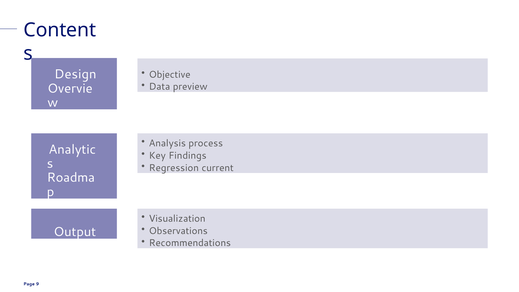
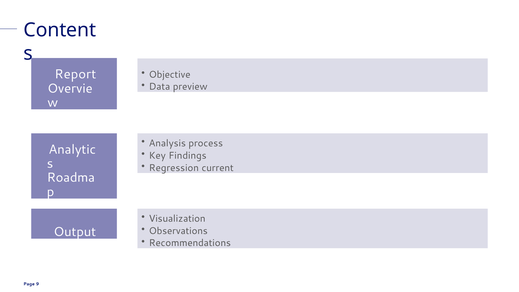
Design: Design -> Report
